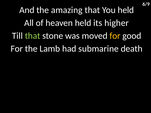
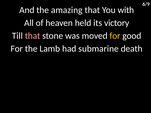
You held: held -> with
higher: higher -> victory
that at (33, 36) colour: light green -> pink
